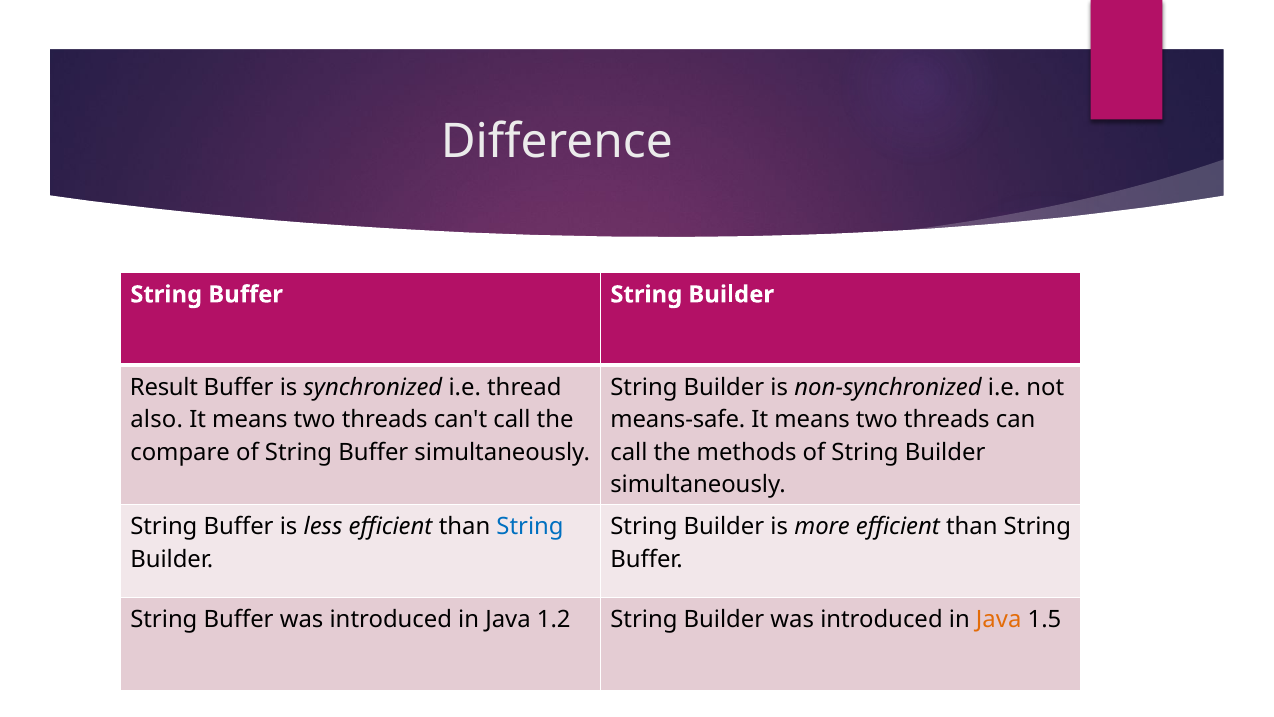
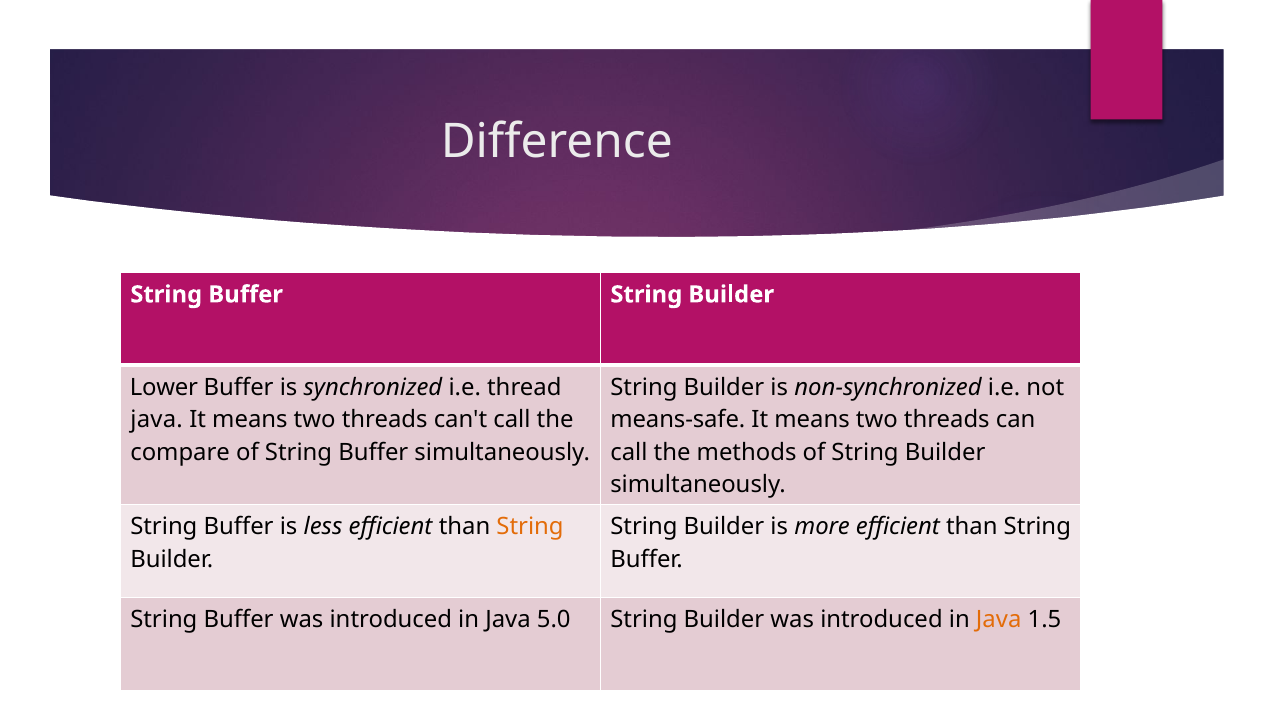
Result: Result -> Lower
also at (157, 420): also -> java
String at (530, 527) colour: blue -> orange
1.2: 1.2 -> 5.0
